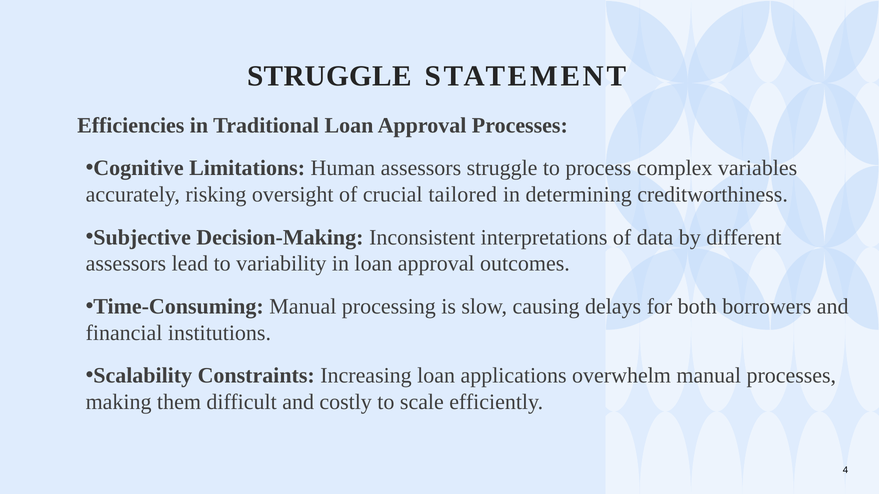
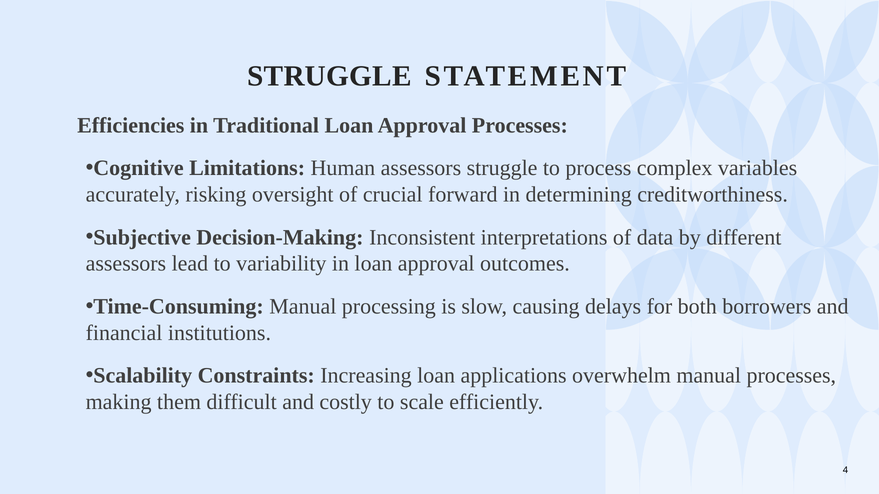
tailored: tailored -> forward
